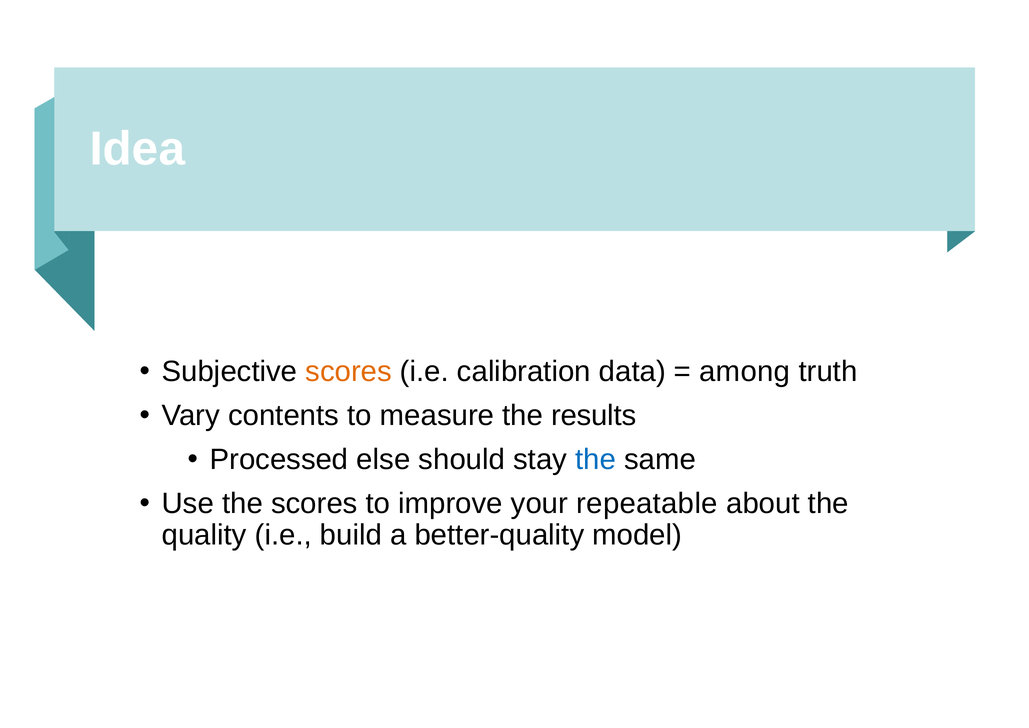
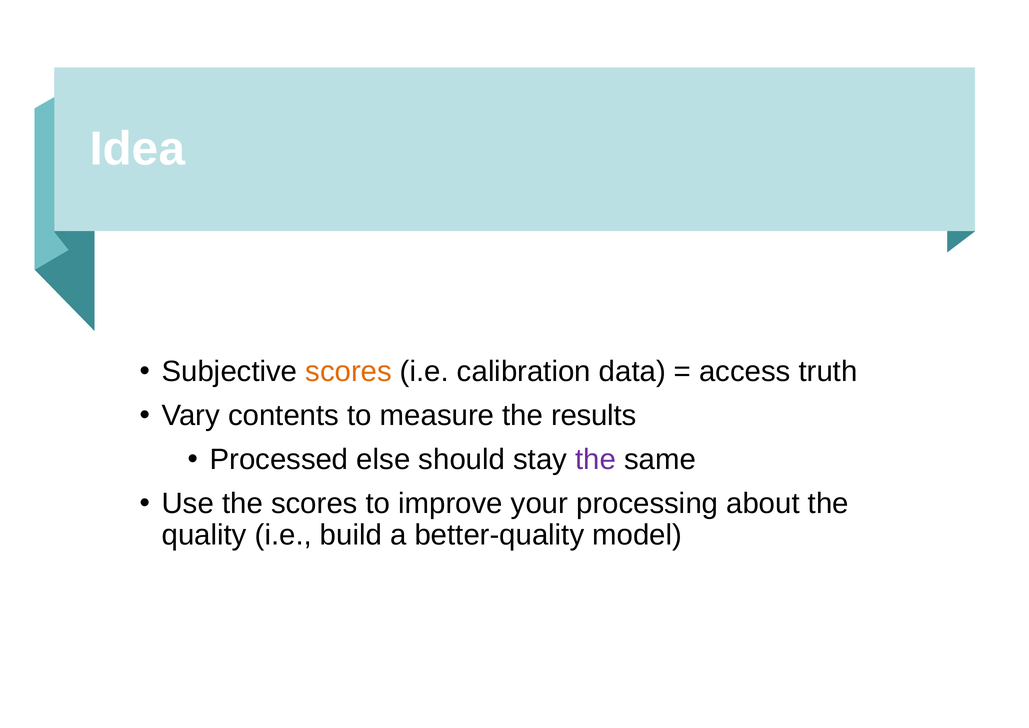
among: among -> access
the at (596, 460) colour: blue -> purple
repeatable: repeatable -> processing
